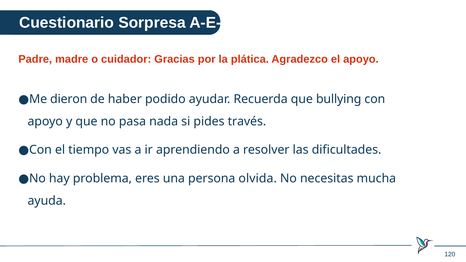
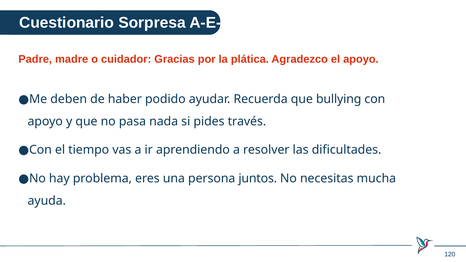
dieron: dieron -> deben
olvida: olvida -> juntos
